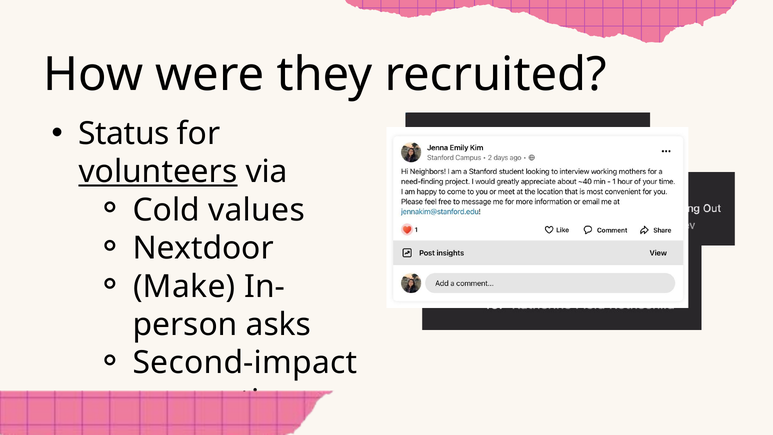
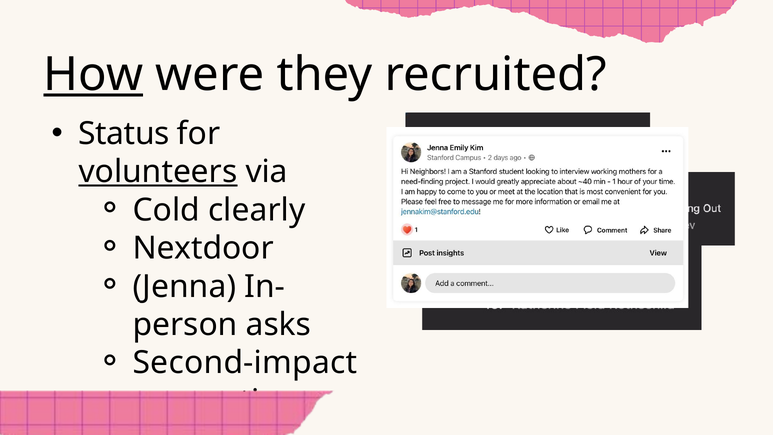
How underline: none -> present
values: values -> clearly
Make: Make -> Jenna
